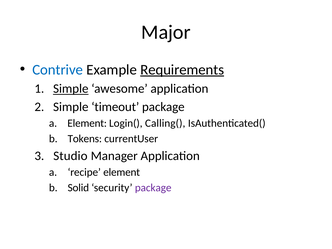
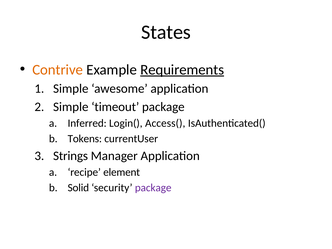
Major: Major -> States
Contrive colour: blue -> orange
Simple at (71, 89) underline: present -> none
Element at (87, 123): Element -> Inferred
Calling(: Calling( -> Access(
Studio: Studio -> Strings
